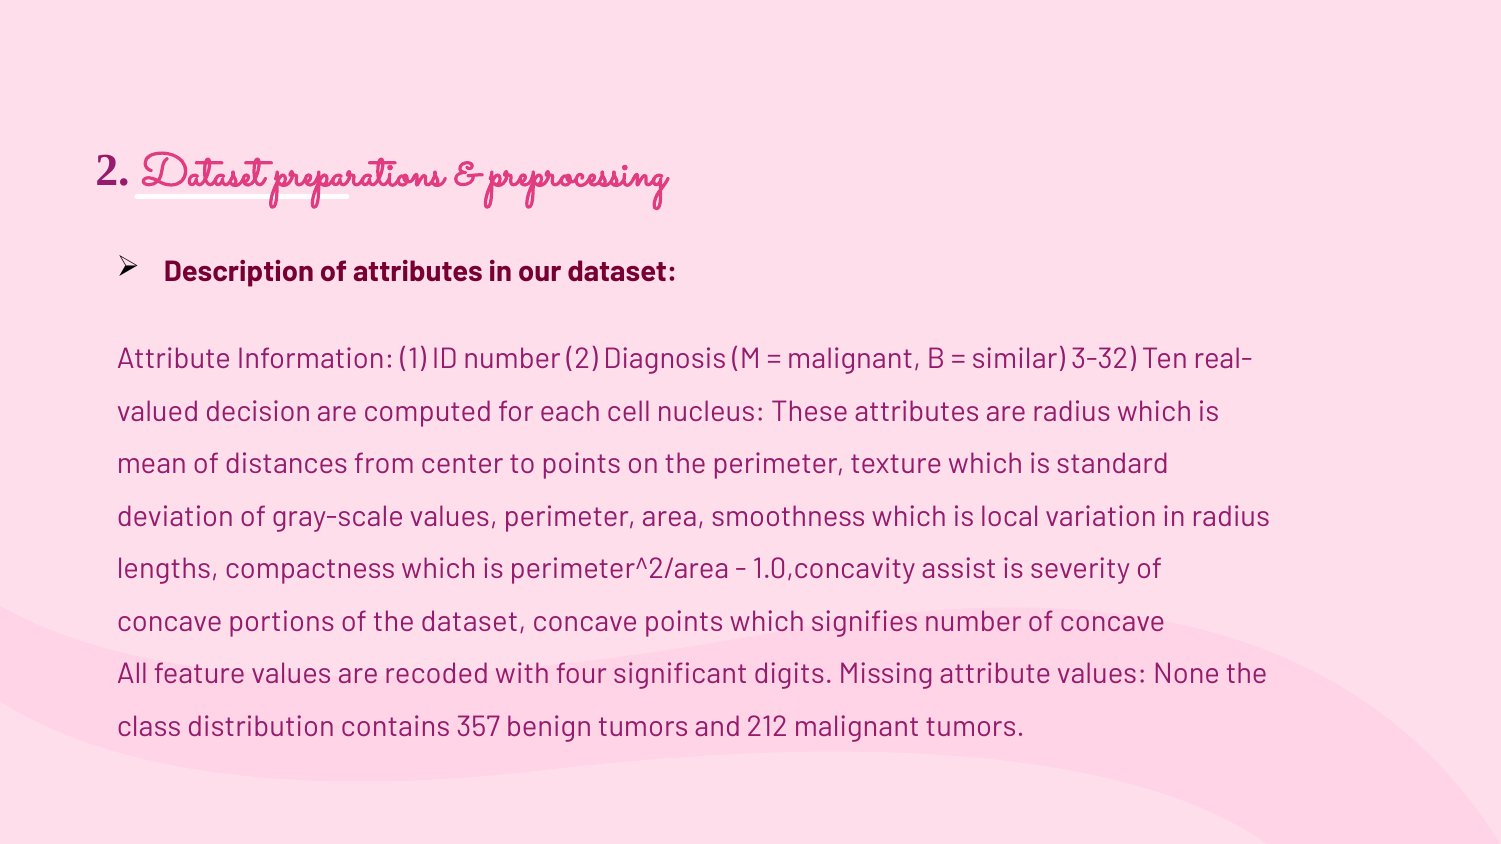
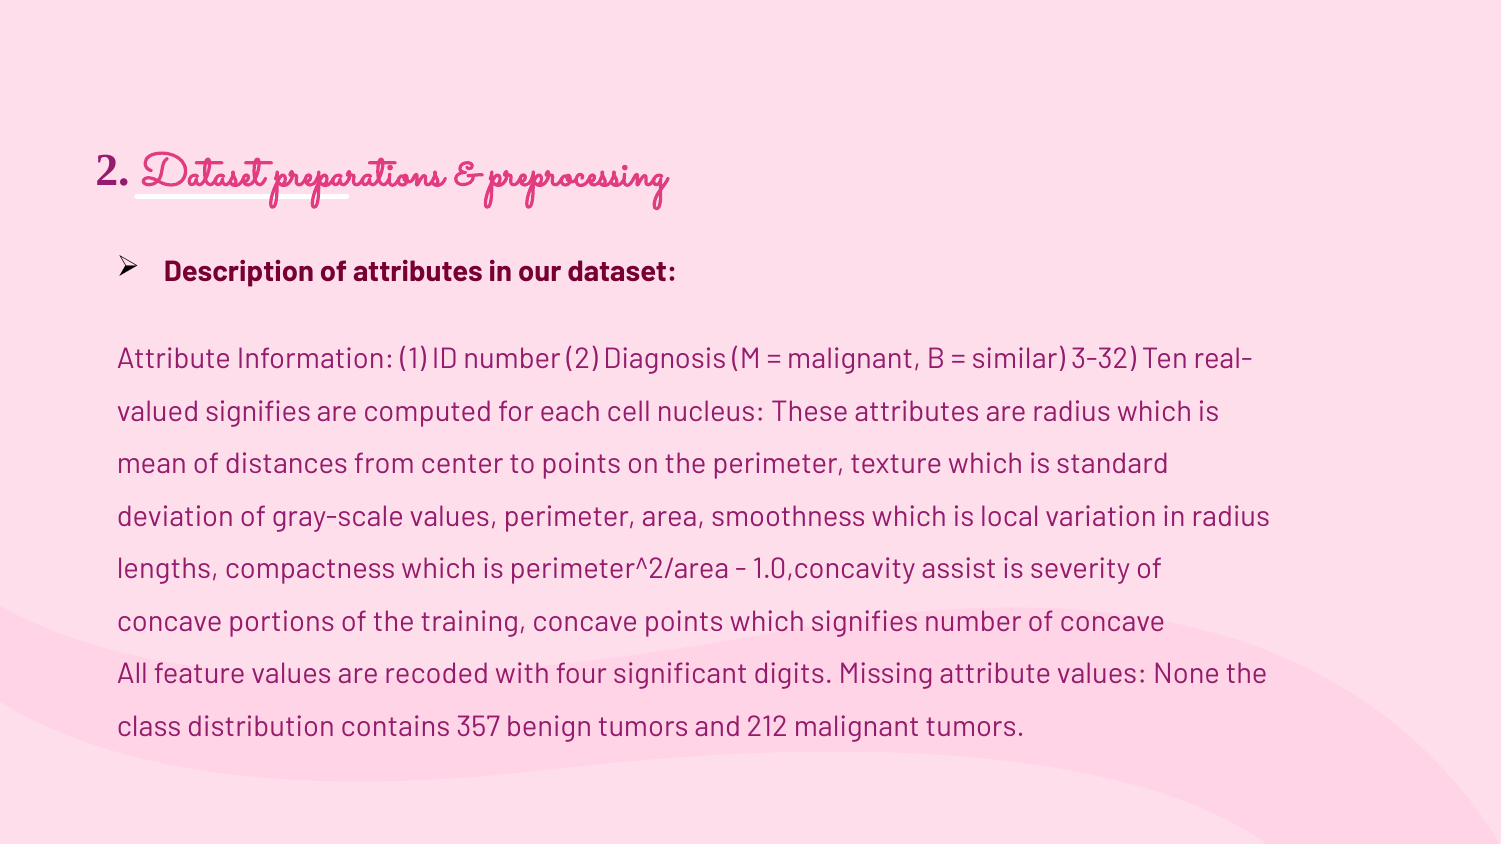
decision at (258, 412): decision -> signifies
the dataset: dataset -> training
